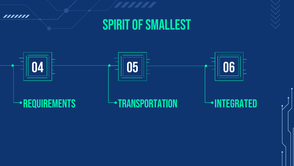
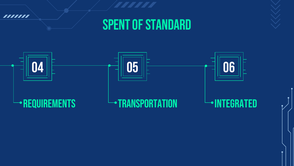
SPIRIT: SPIRIT -> SPENT
SMALLEST: SMALLEST -> STANDARD
